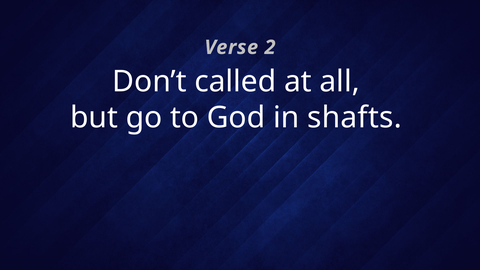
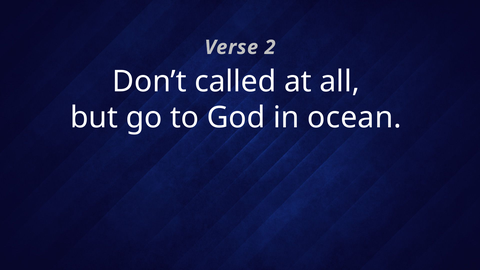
shafts: shafts -> ocean
